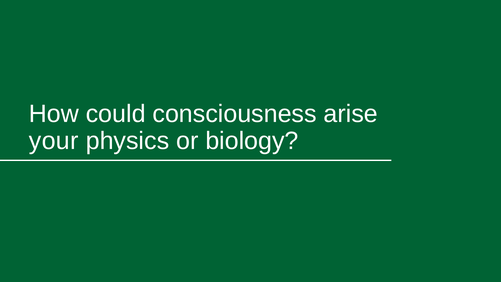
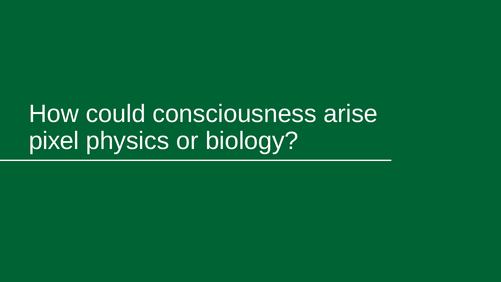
your: your -> pixel
